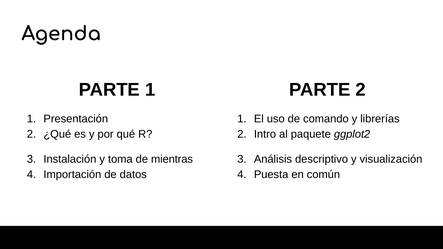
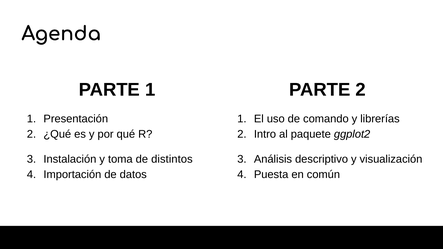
mientras: mientras -> distintos
